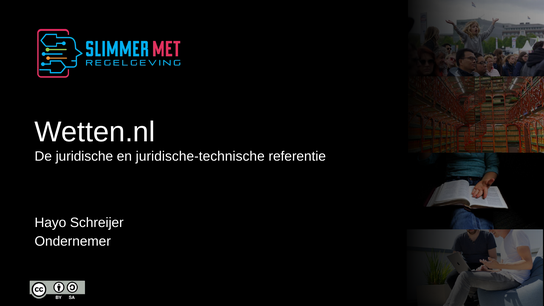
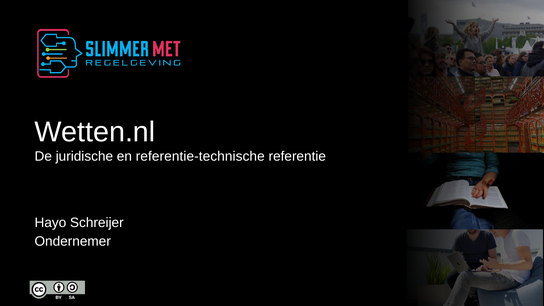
juridische-technische: juridische-technische -> referentie-technische
